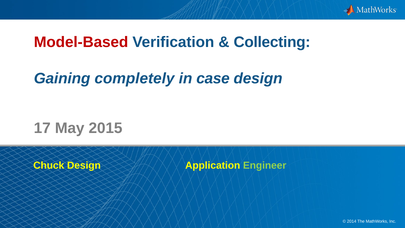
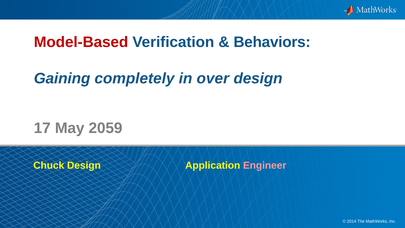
Collecting: Collecting -> Behaviors
case: case -> over
2015: 2015 -> 2059
Engineer colour: light green -> pink
